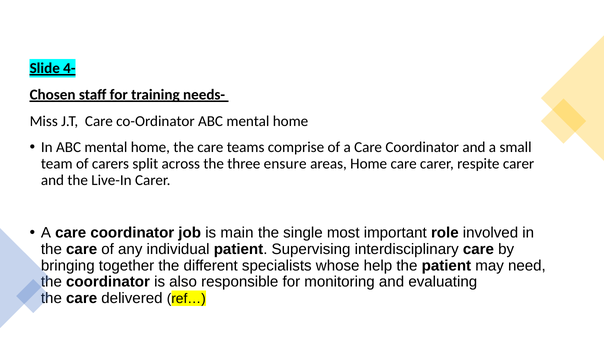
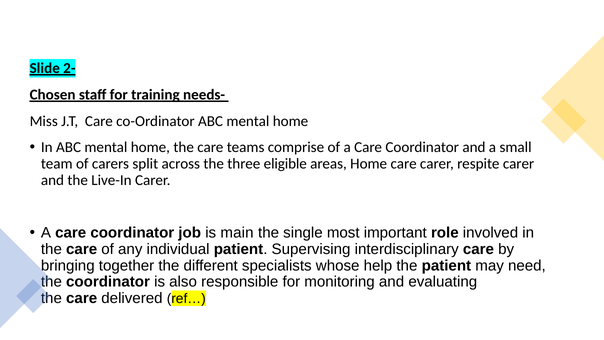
4-: 4- -> 2-
ensure: ensure -> eligible
